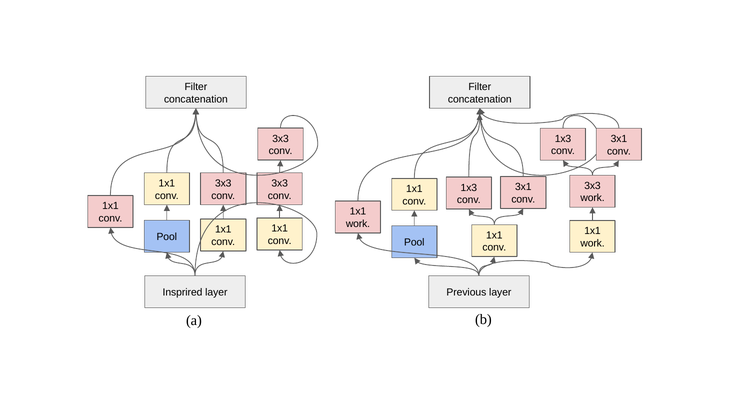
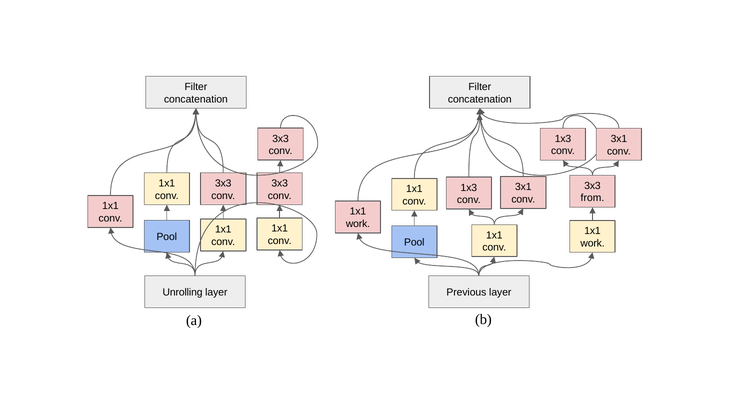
work at (593, 198): work -> from
Insprired: Insprired -> Unrolling
